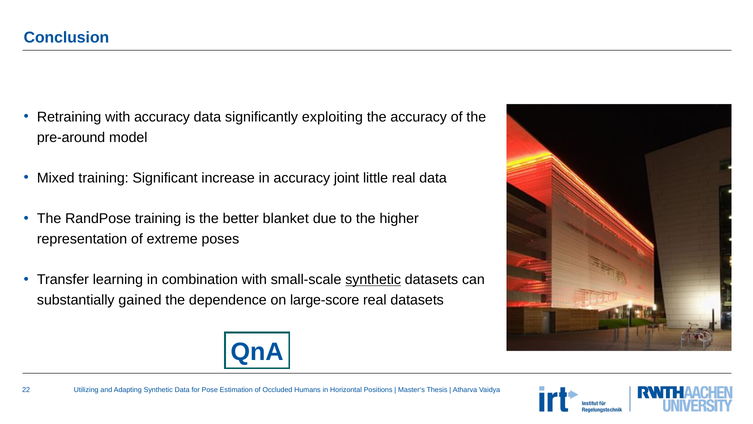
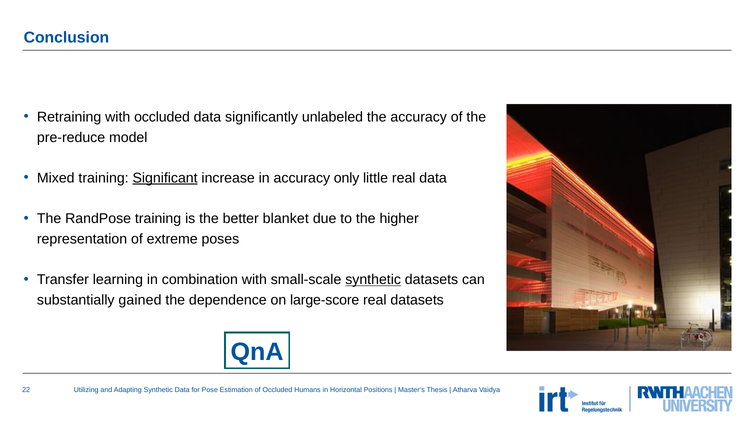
with accuracy: accuracy -> occluded
exploiting: exploiting -> unlabeled
pre-around: pre-around -> pre-reduce
Significant underline: none -> present
joint: joint -> only
